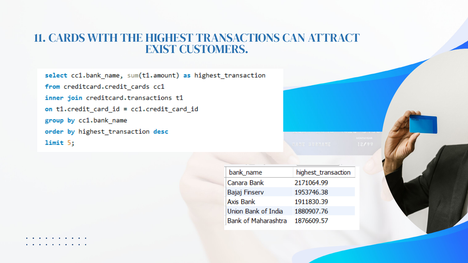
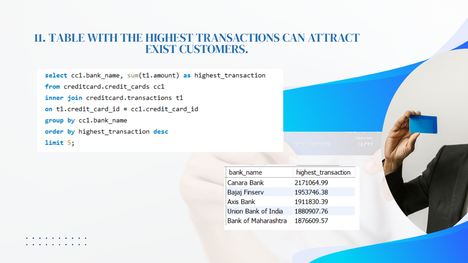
CARDS: CARDS -> TABLE
